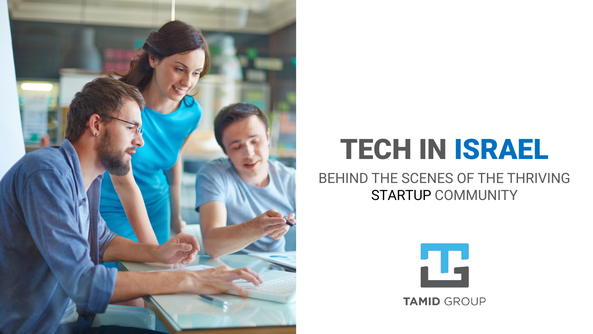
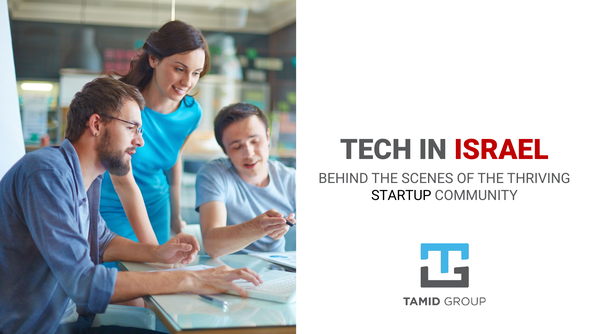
ISRAEL colour: blue -> red
